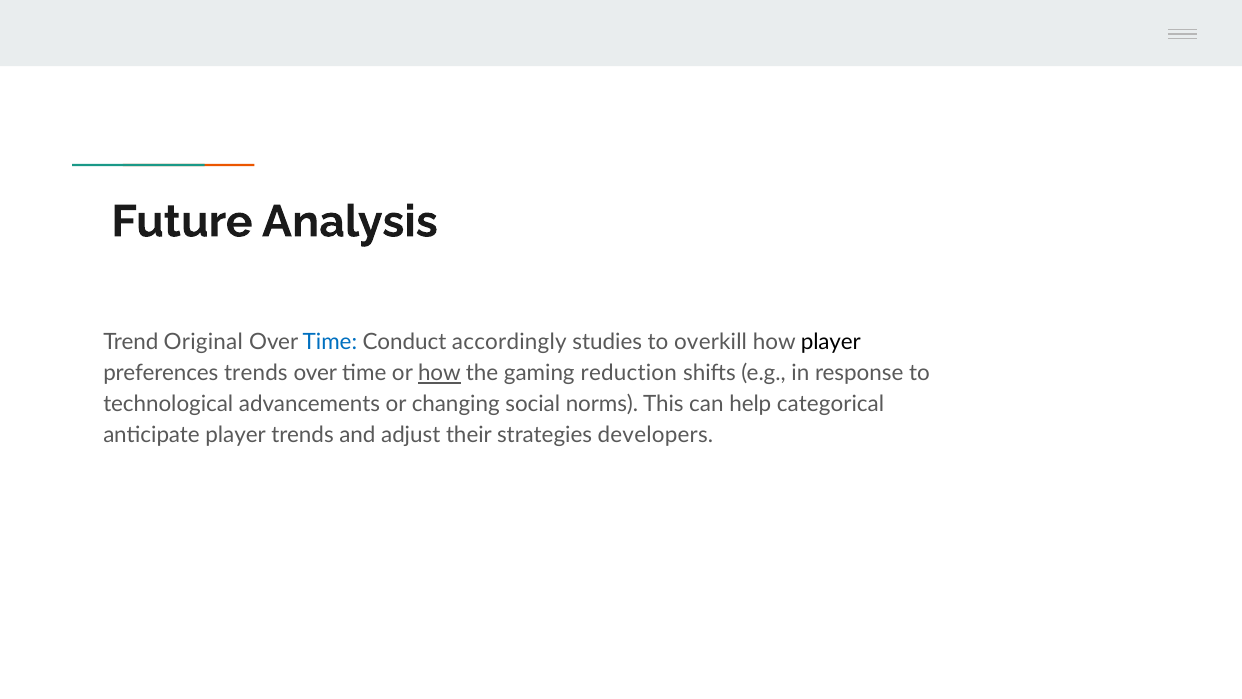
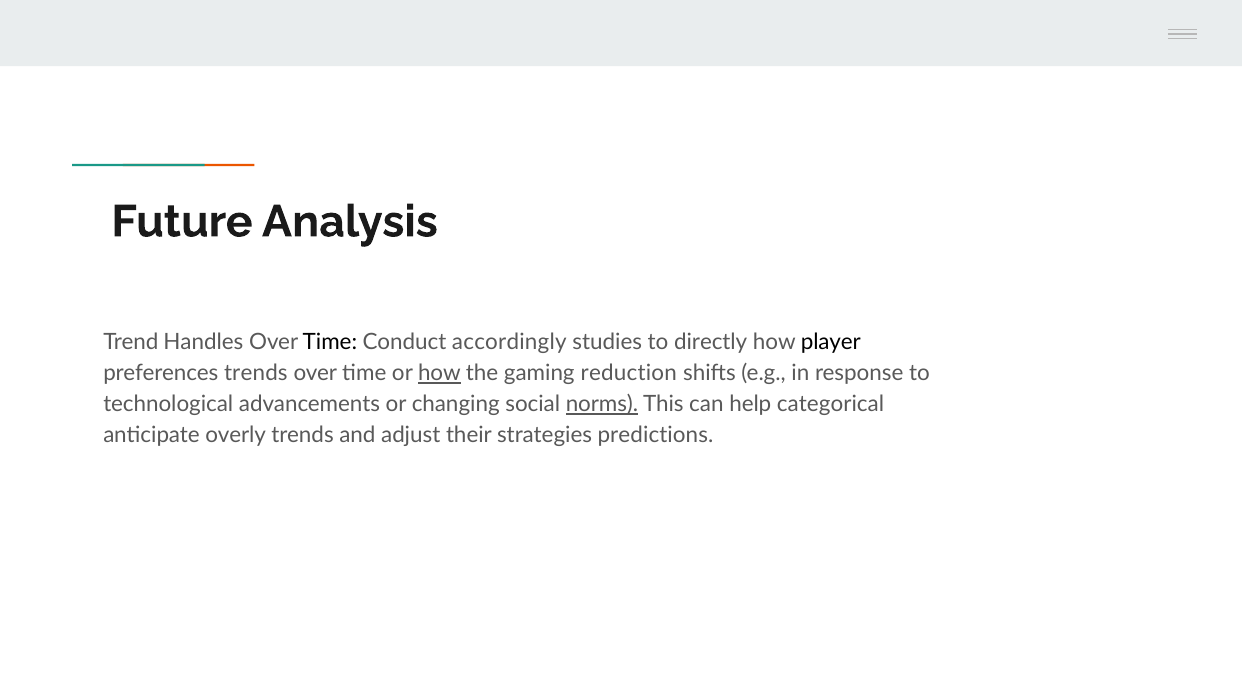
Original: Original -> Handles
Time at (330, 342) colour: blue -> black
overkill: overkill -> directly
norms underline: none -> present
anticipate player: player -> overly
developers: developers -> predictions
